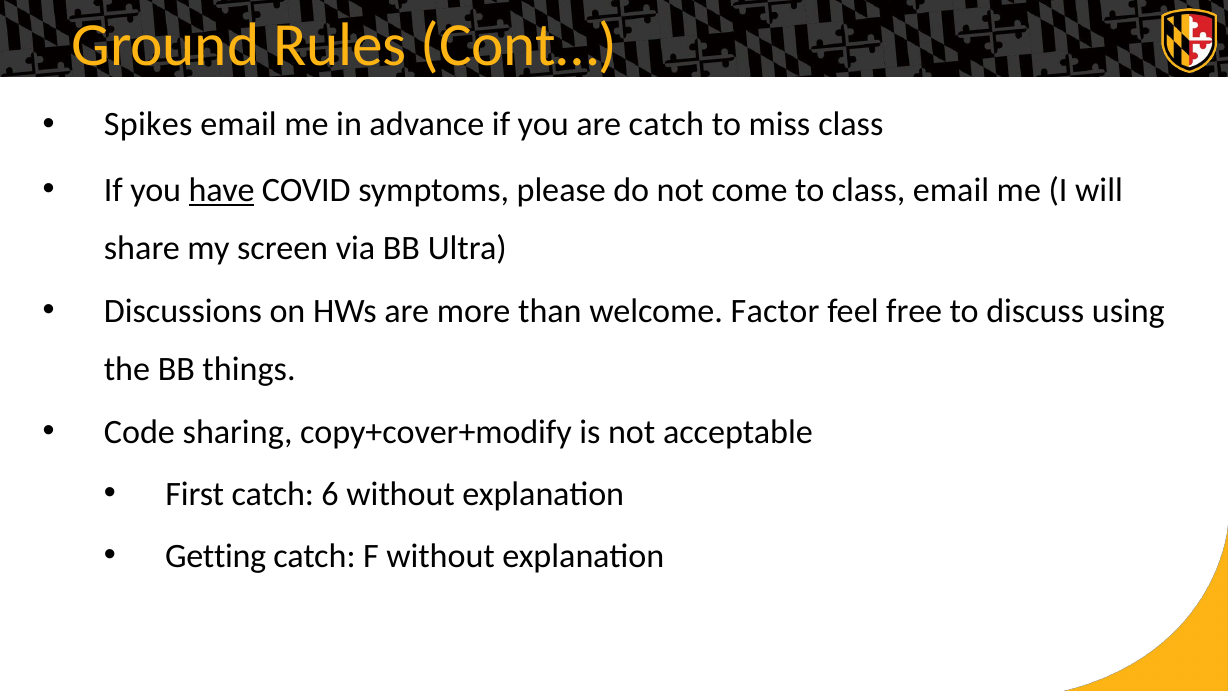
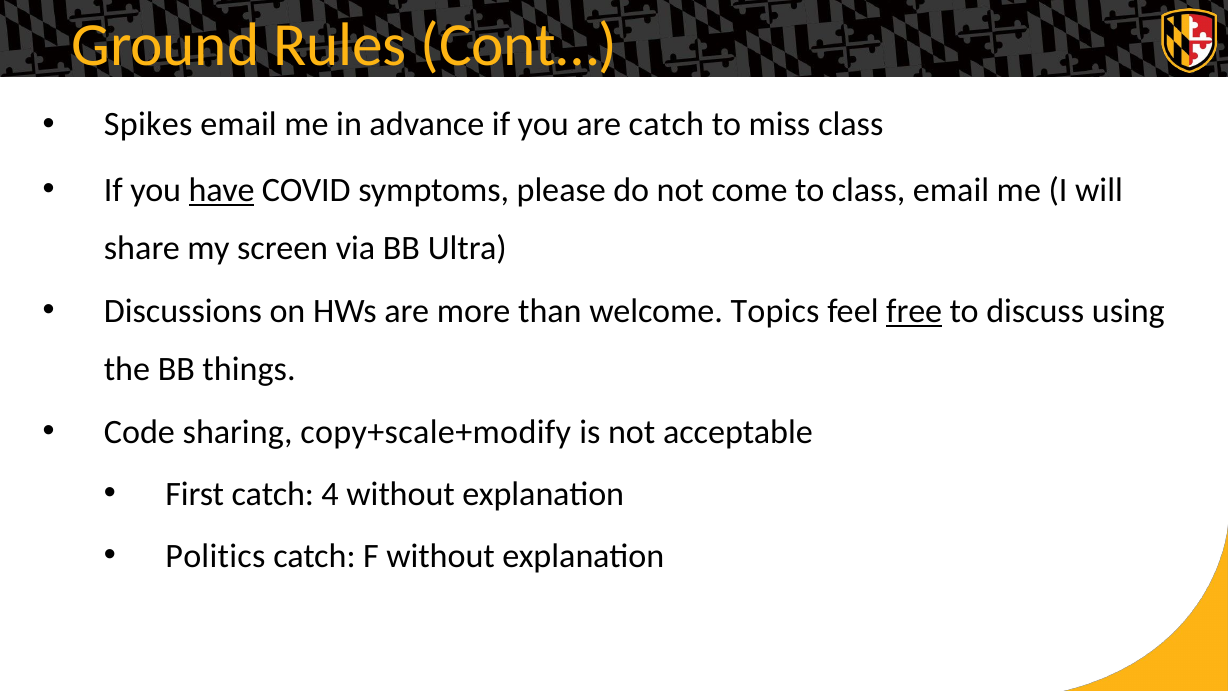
Factor: Factor -> Topics
free underline: none -> present
copy+cover+modify: copy+cover+modify -> copy+scale+modify
6: 6 -> 4
Getting: Getting -> Politics
